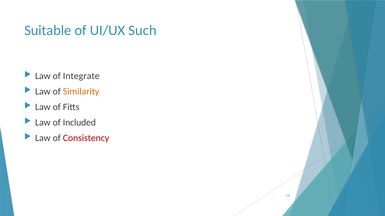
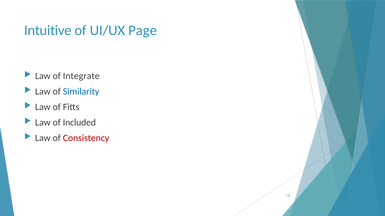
Suitable: Suitable -> Intuitive
Such: Such -> Page
Similarity colour: orange -> blue
